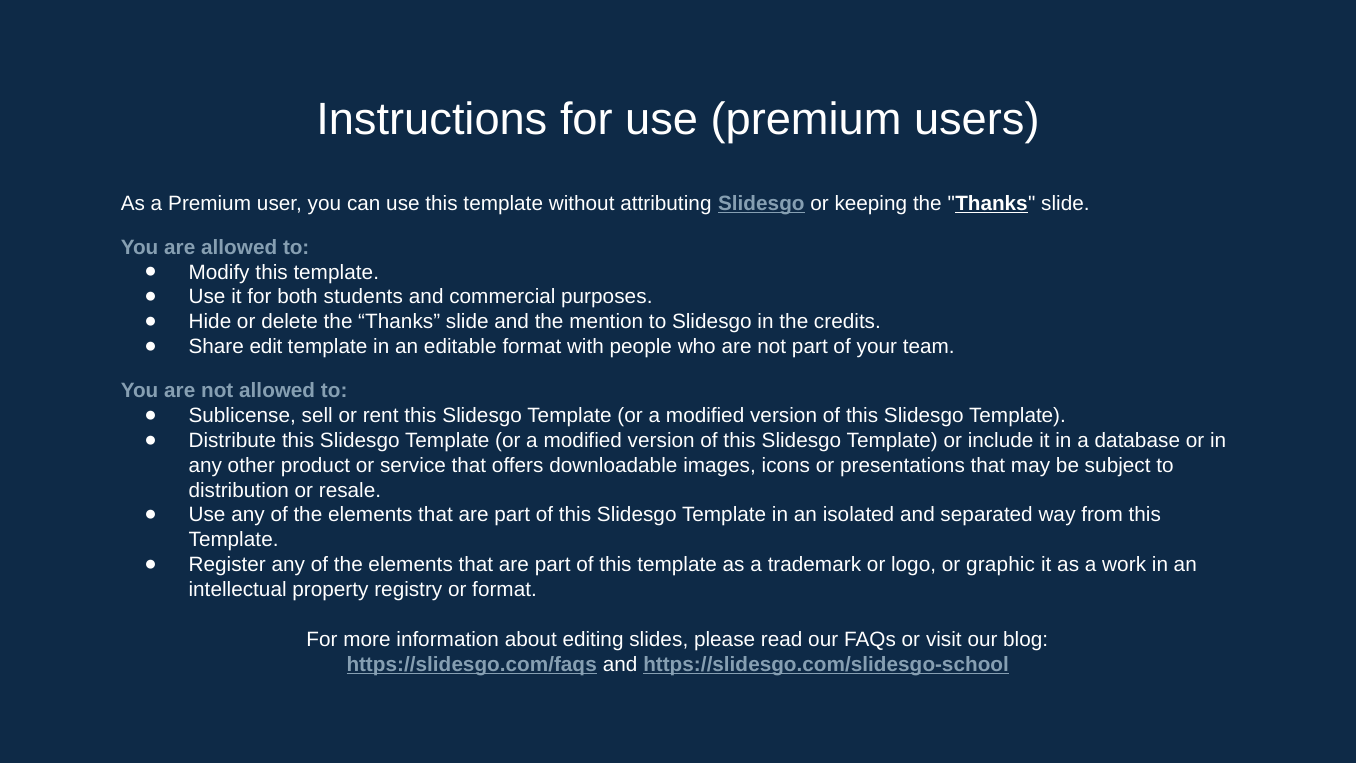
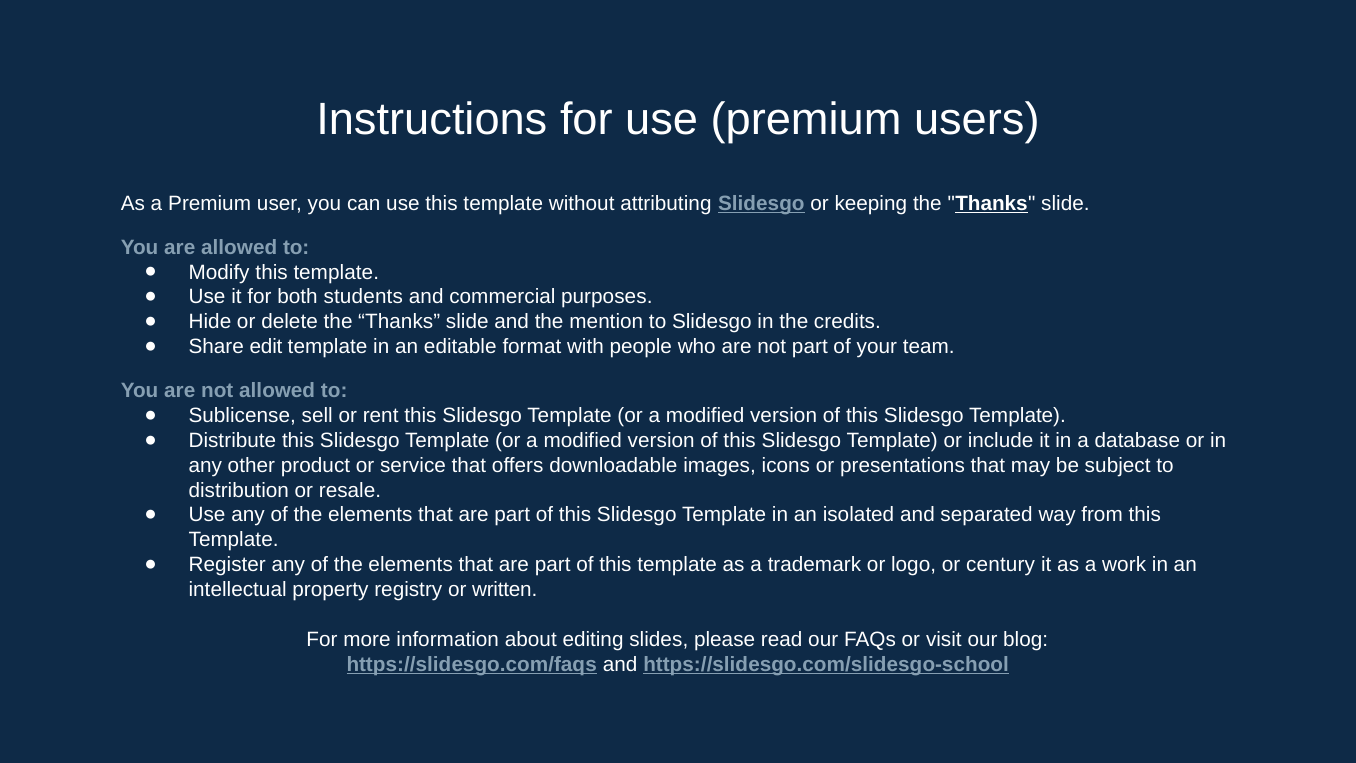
graphic: graphic -> century
or format: format -> written
